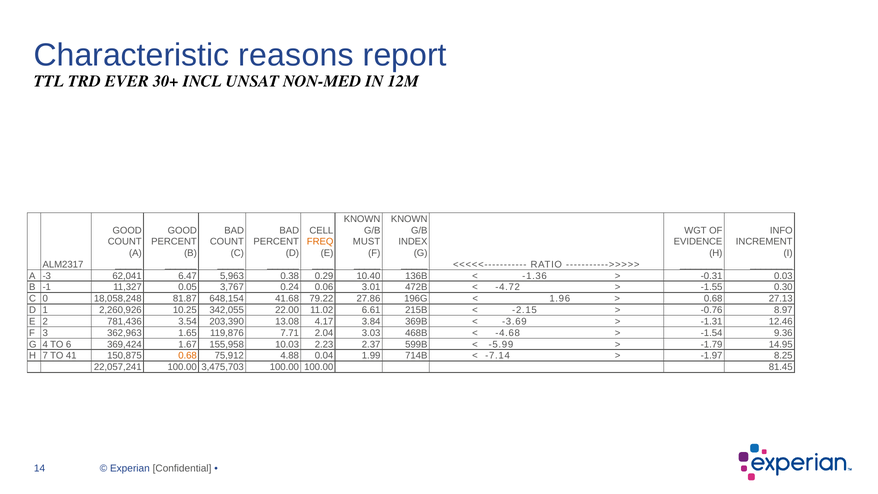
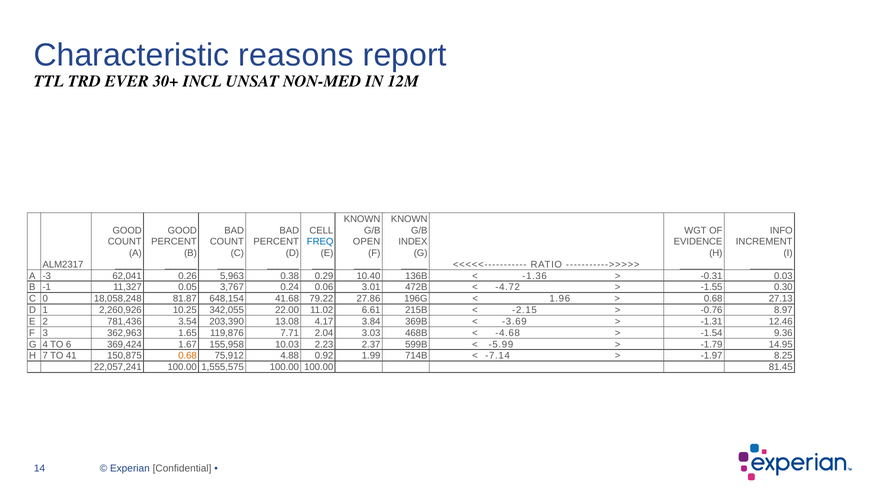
FREQ colour: orange -> blue
MUST: MUST -> OPEN
6.47: 6.47 -> 0.26
0.04: 0.04 -> 0.92
3,475,703: 3,475,703 -> 1,555,575
